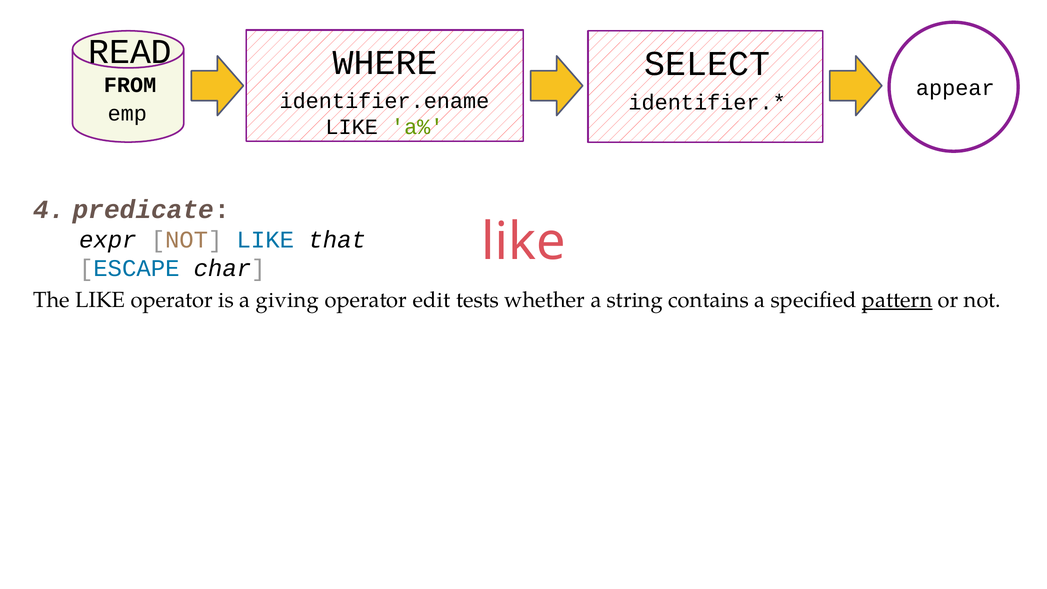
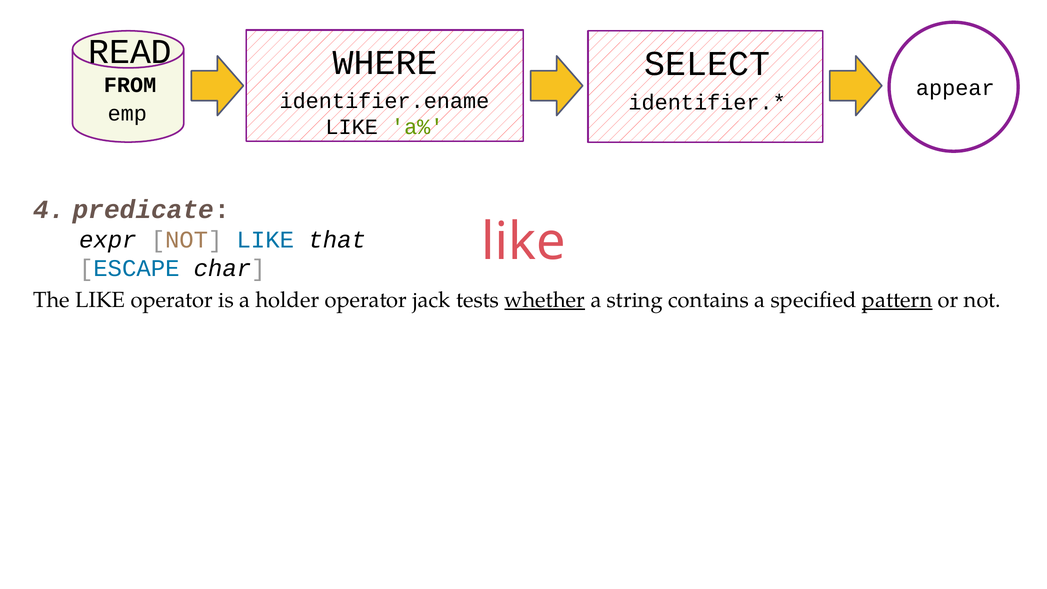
giving: giving -> holder
edit: edit -> jack
whether underline: none -> present
